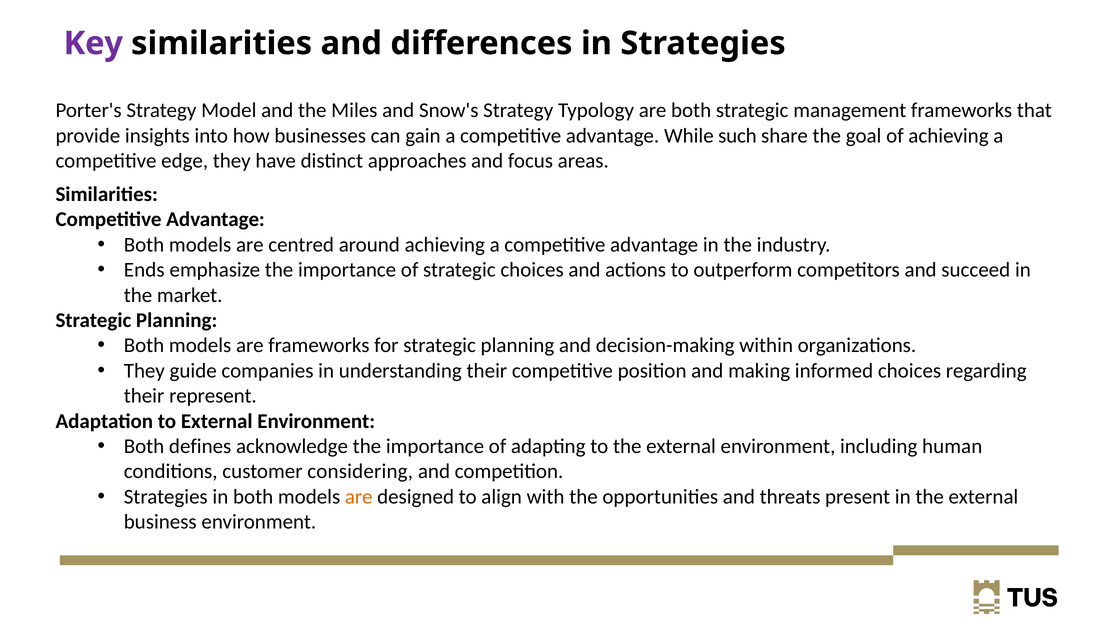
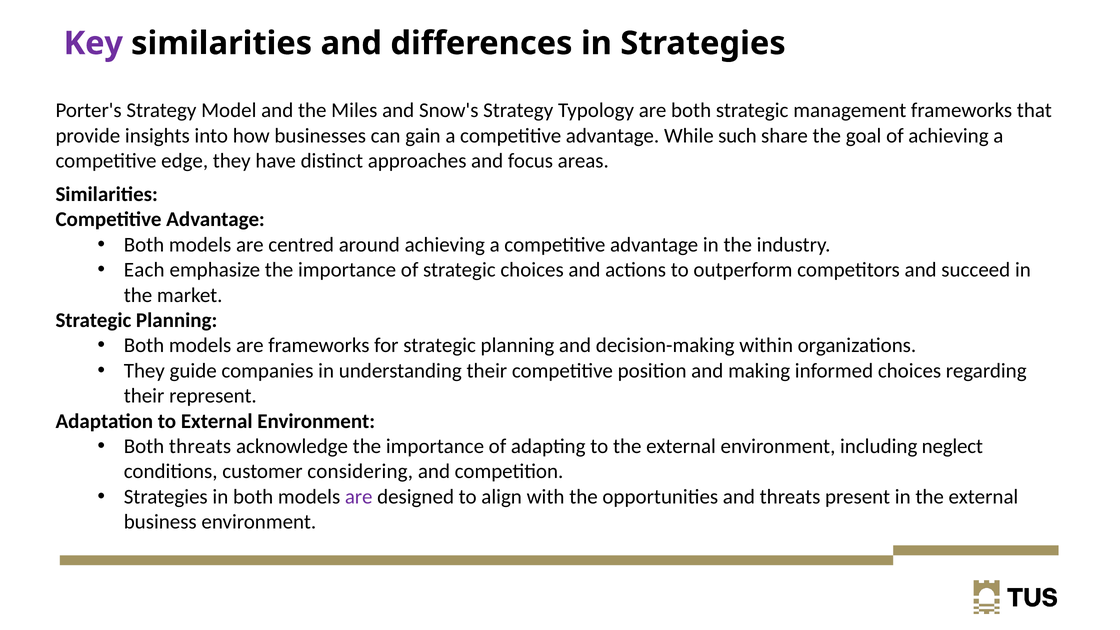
Ends: Ends -> Each
Both defines: defines -> threats
human: human -> neglect
are at (359, 497) colour: orange -> purple
